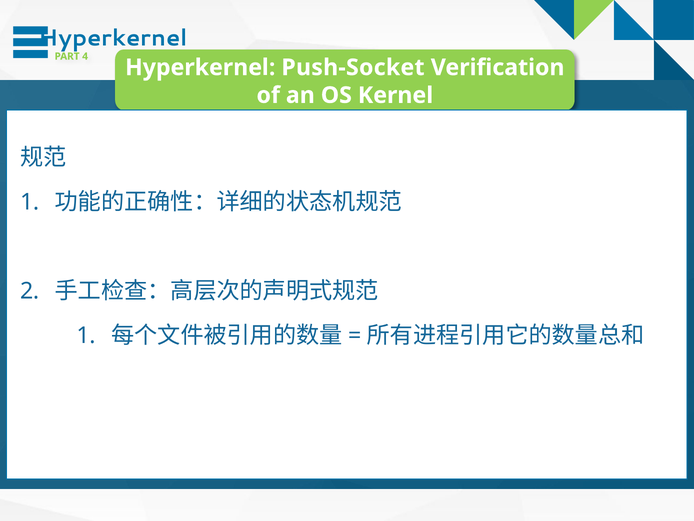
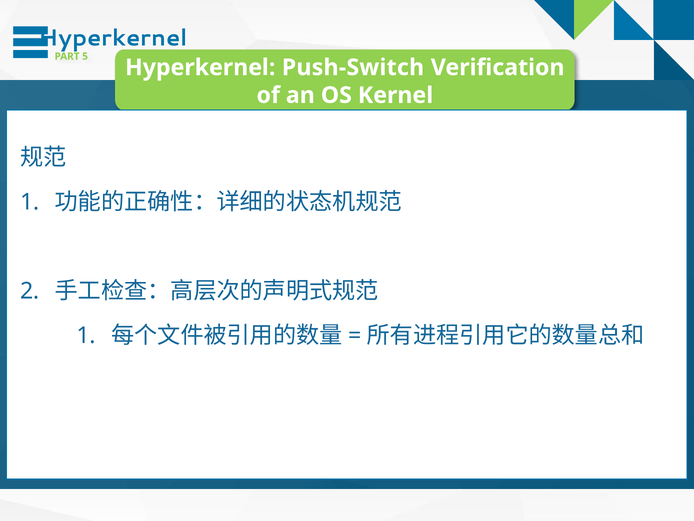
4: 4 -> 5
Push-Socket: Push-Socket -> Push-Switch
